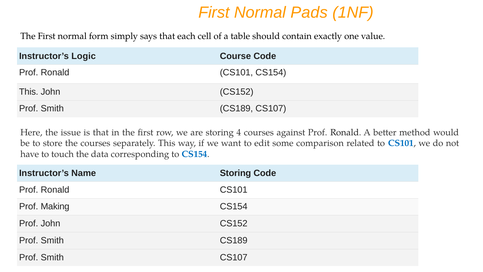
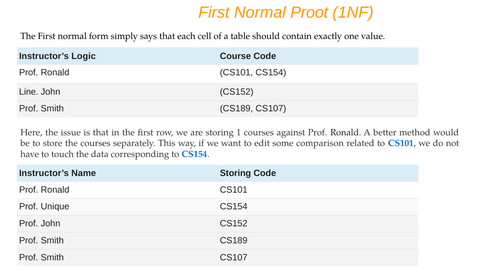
Pads: Pads -> Proot
This at (29, 92): This -> Line
4: 4 -> 1
Making: Making -> Unique
